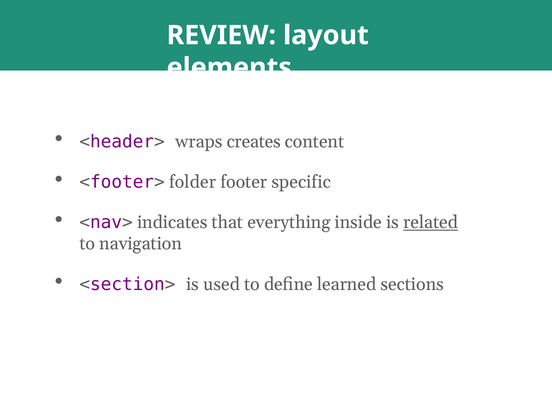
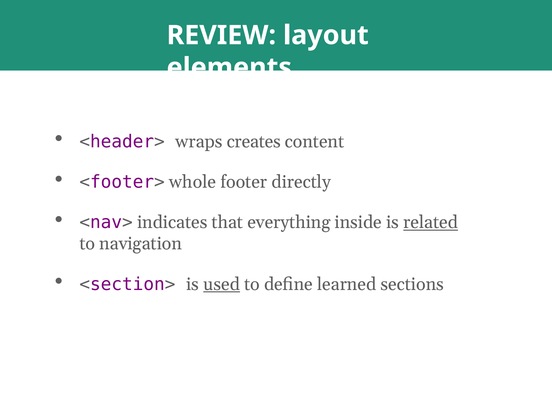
folder: folder -> whole
specific: specific -> directly
used underline: none -> present
